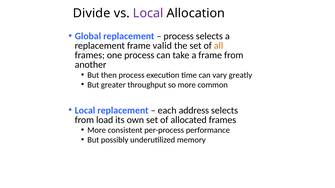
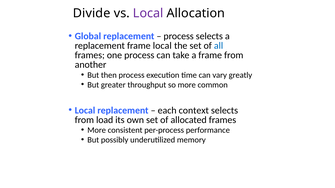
frame valid: valid -> local
all colour: orange -> blue
address: address -> context
